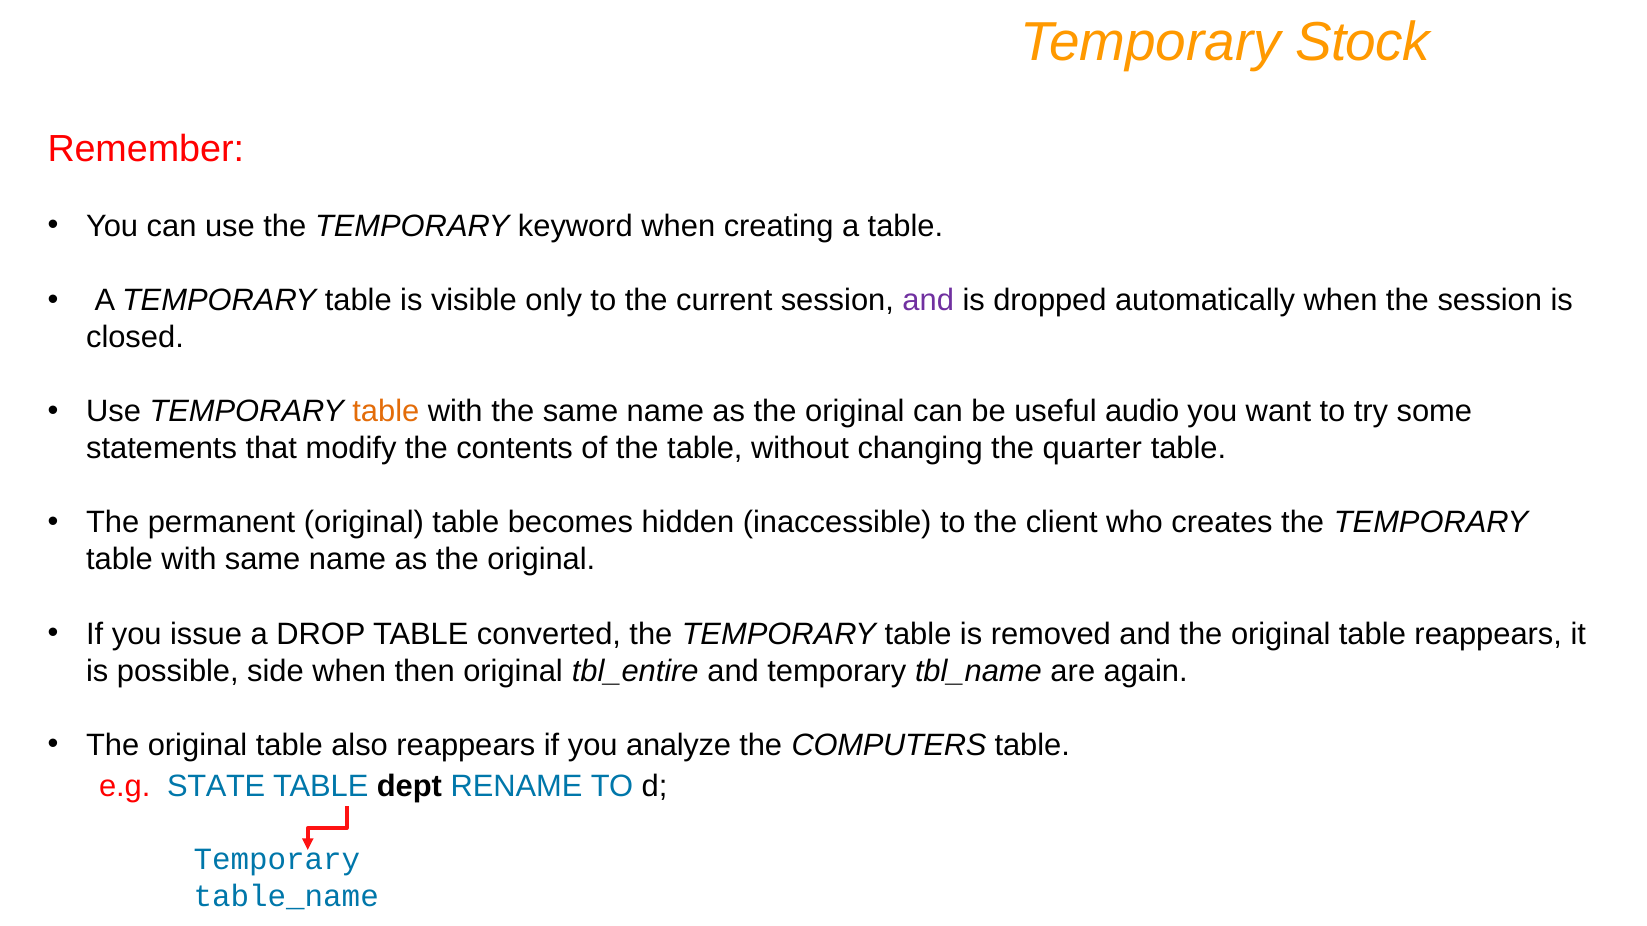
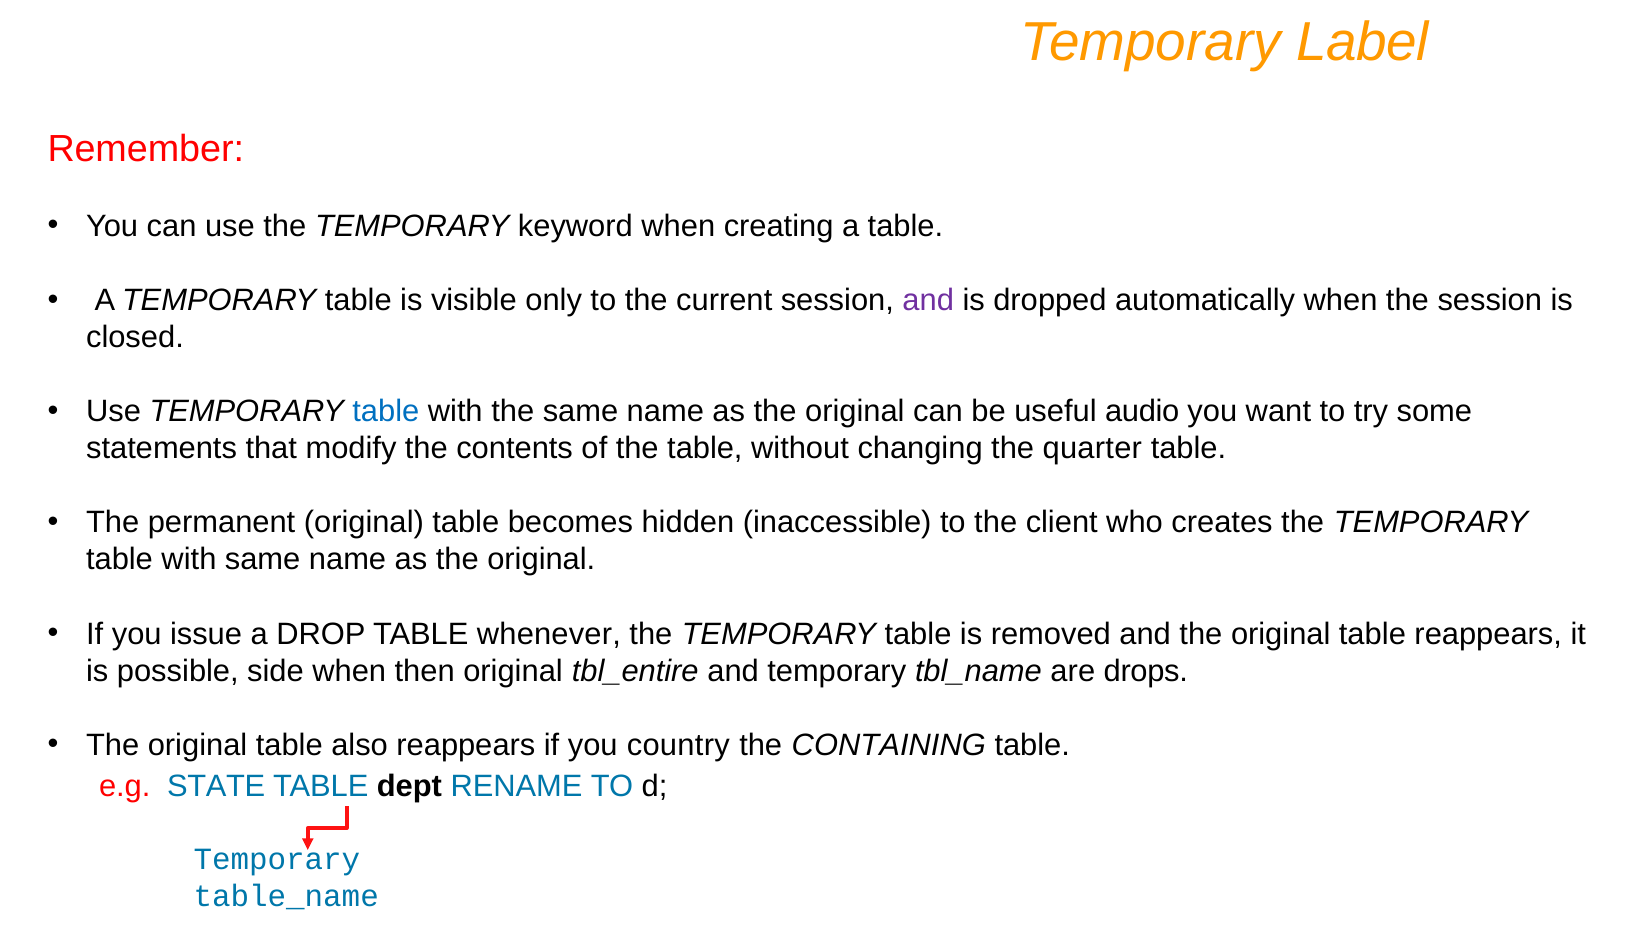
Stock: Stock -> Label
table at (386, 412) colour: orange -> blue
converted: converted -> whenever
again: again -> drops
analyze: analyze -> country
COMPUTERS: COMPUTERS -> CONTAINING
